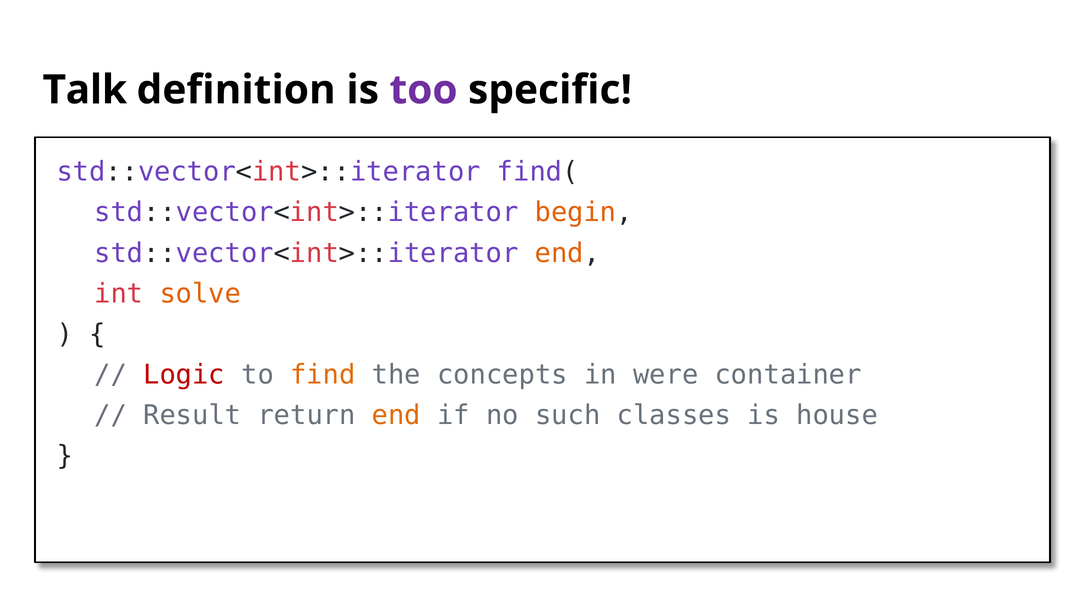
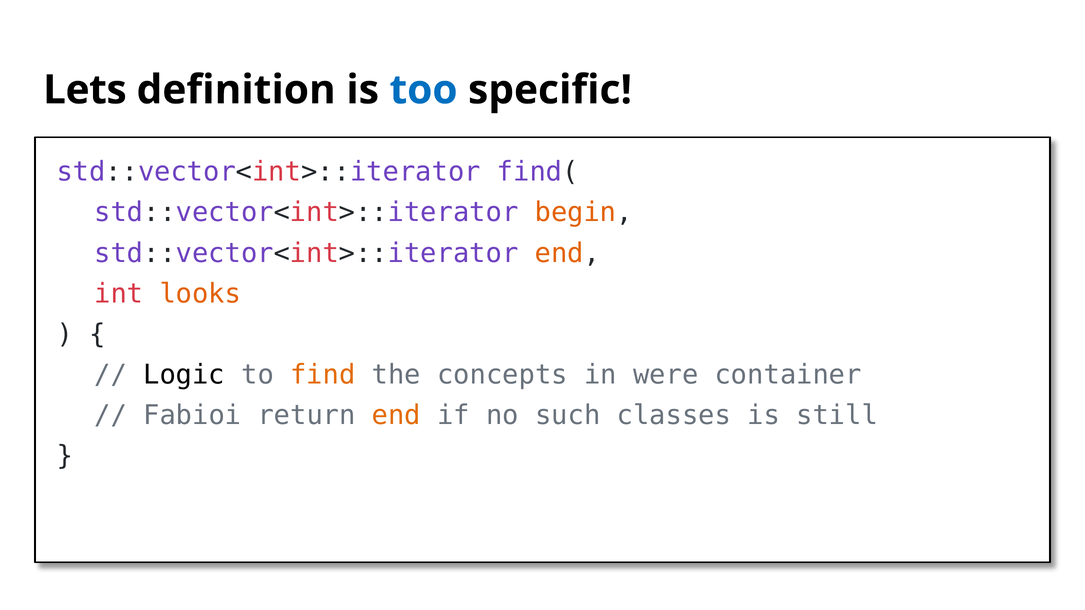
Talk: Talk -> Lets
too colour: purple -> blue
solve: solve -> looks
Logic colour: red -> black
Result: Result -> Fabioi
house: house -> still
